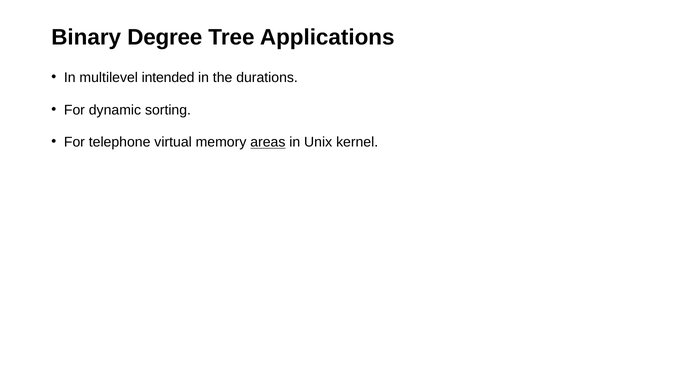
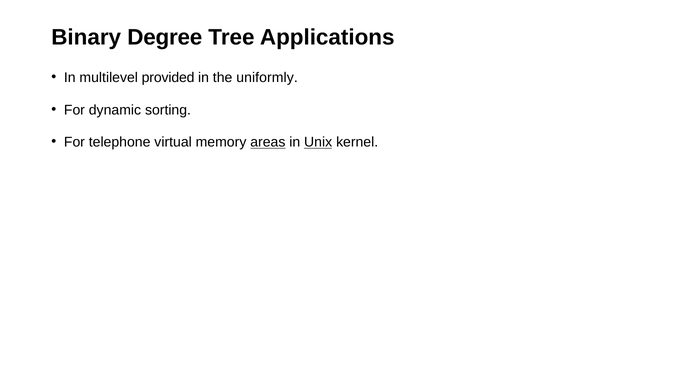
intended: intended -> provided
durations: durations -> uniformly
Unix underline: none -> present
